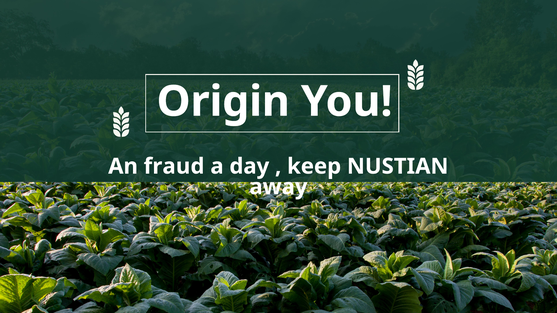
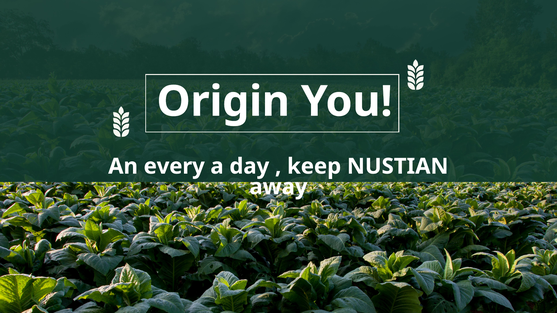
fraud: fraud -> every
